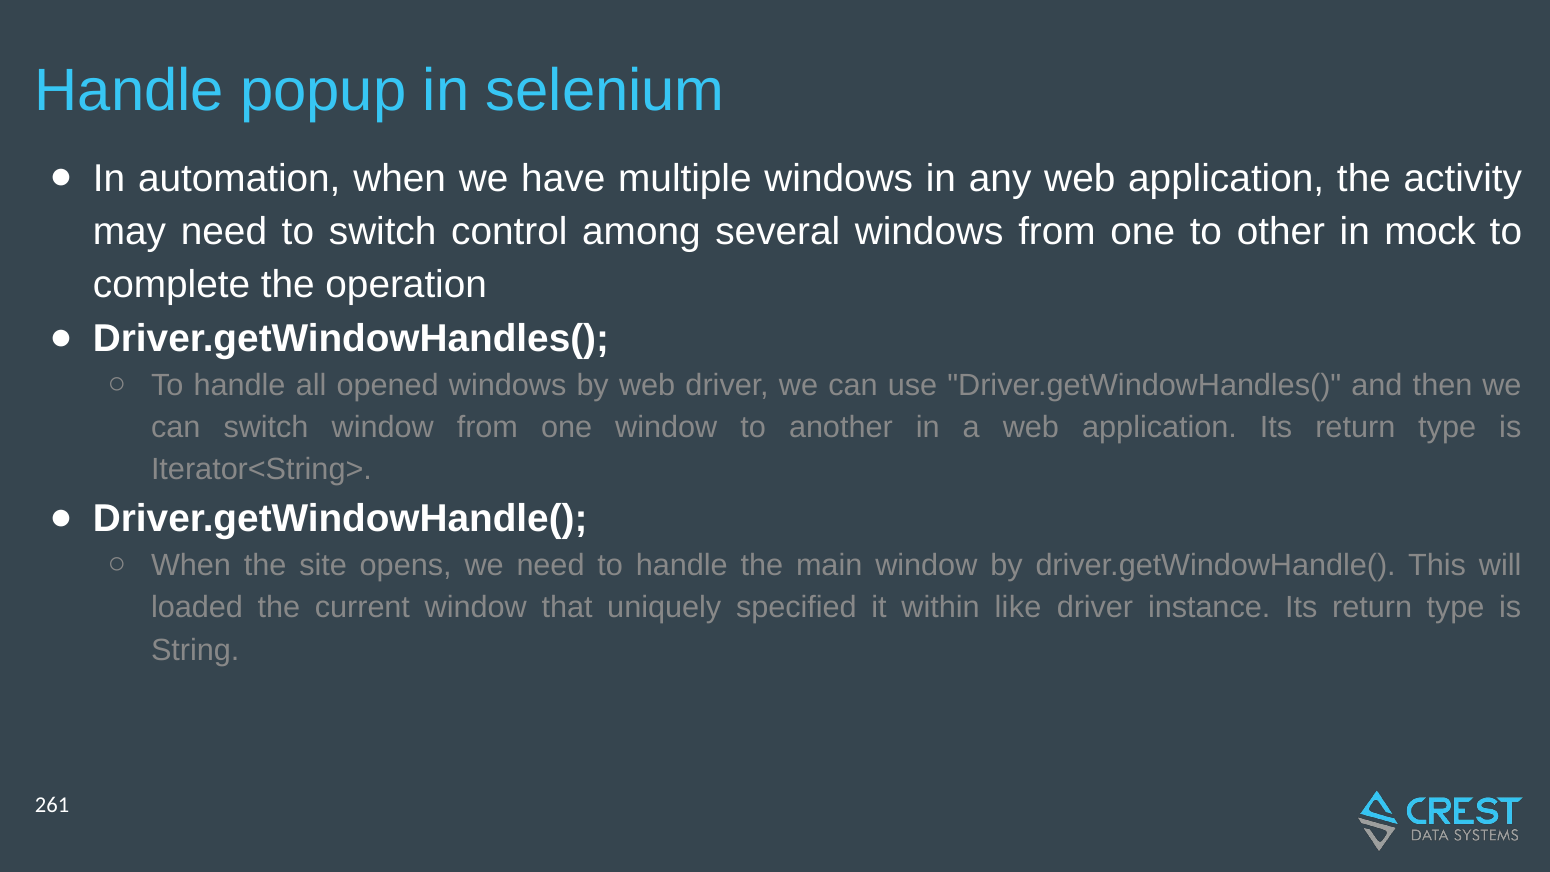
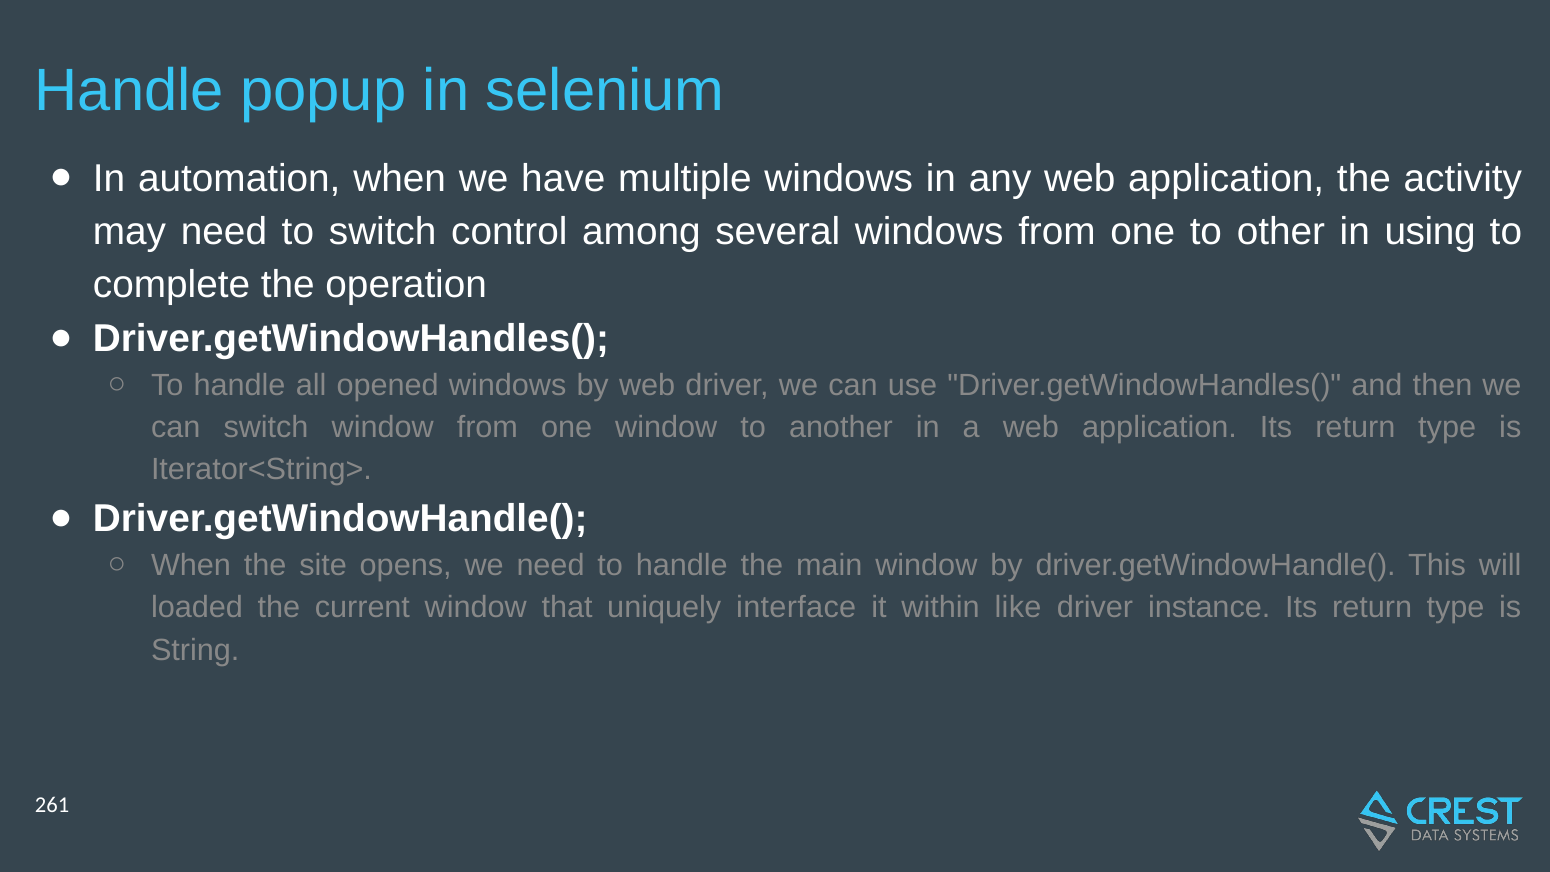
mock: mock -> using
specified: specified -> interface
